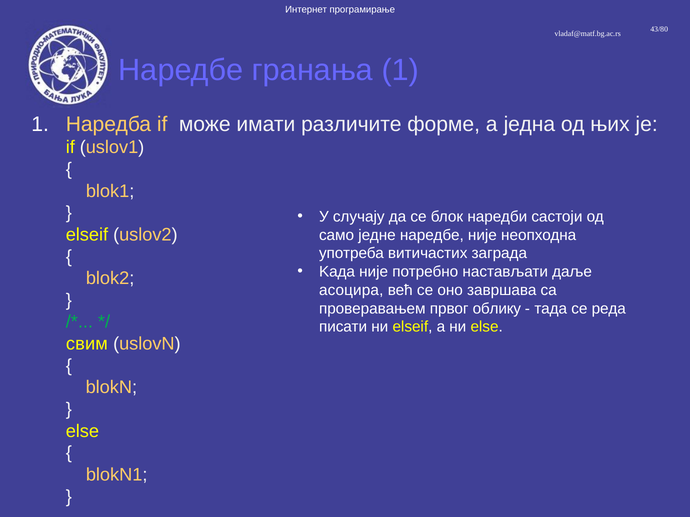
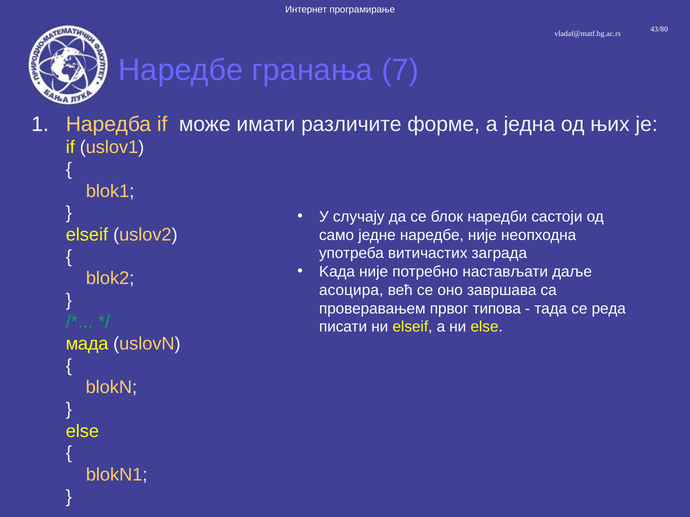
гранања 1: 1 -> 7
облику: облику -> типова
свим: свим -> мада
